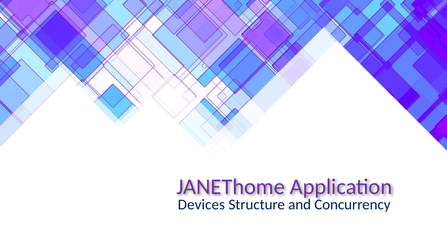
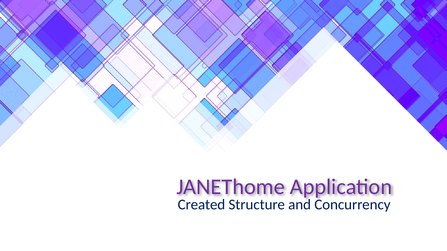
Devices: Devices -> Created
